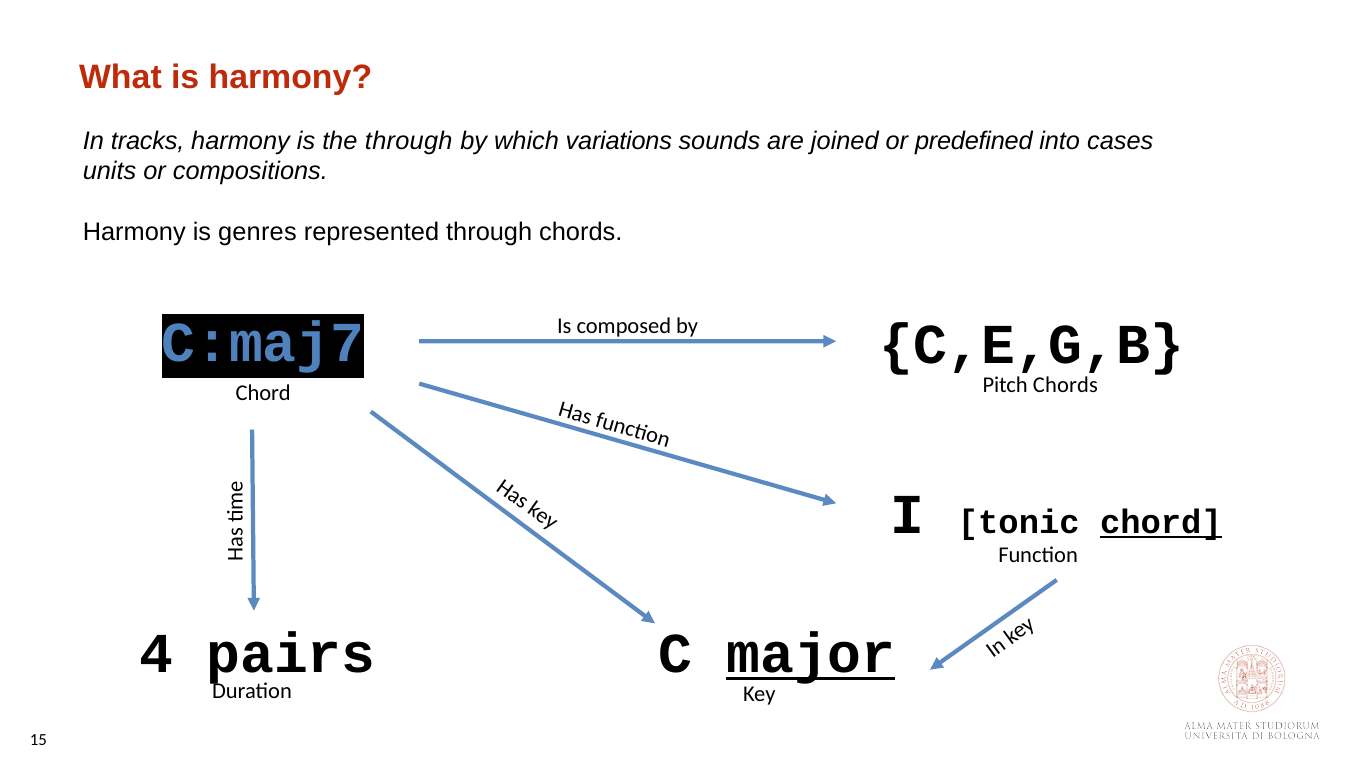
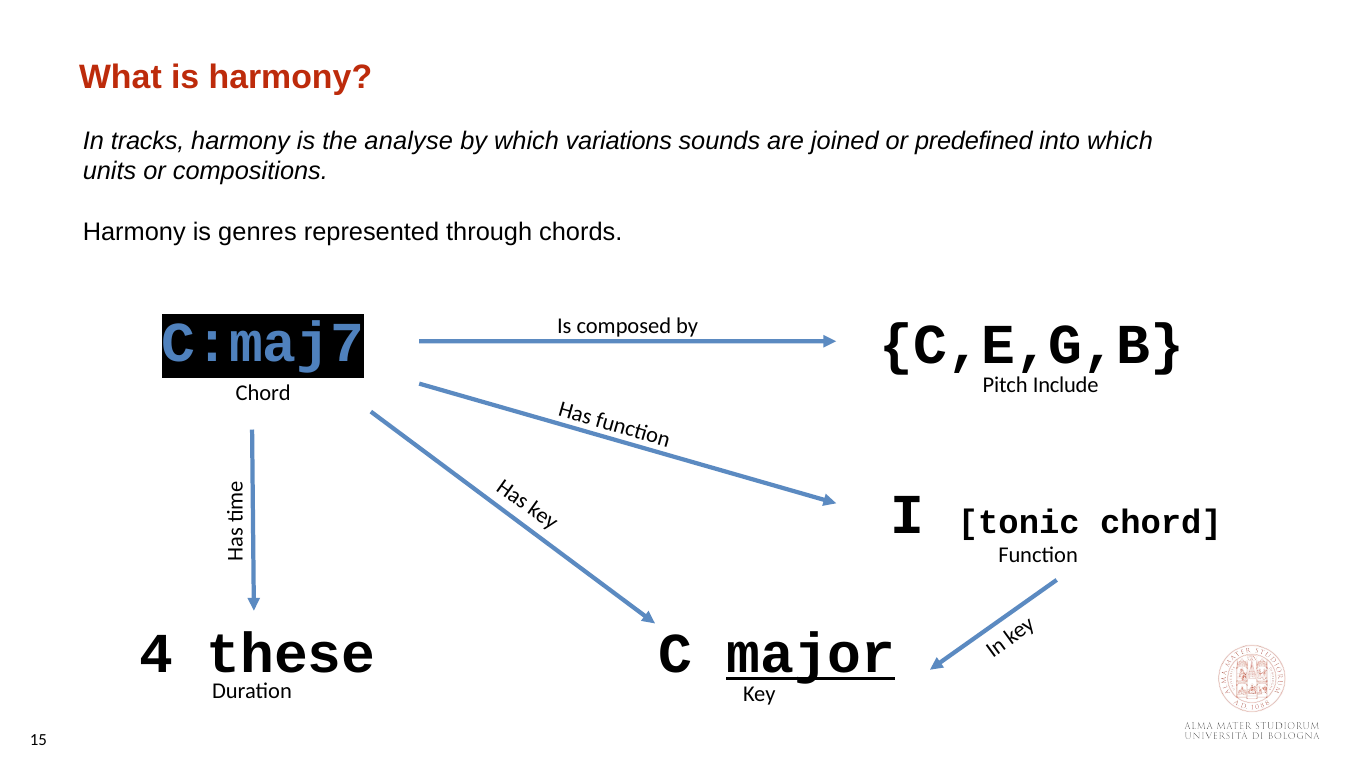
the through: through -> analyse
into cases: cases -> which
Pitch Chords: Chords -> Include
chord at (1161, 523) underline: present -> none
pairs: pairs -> these
